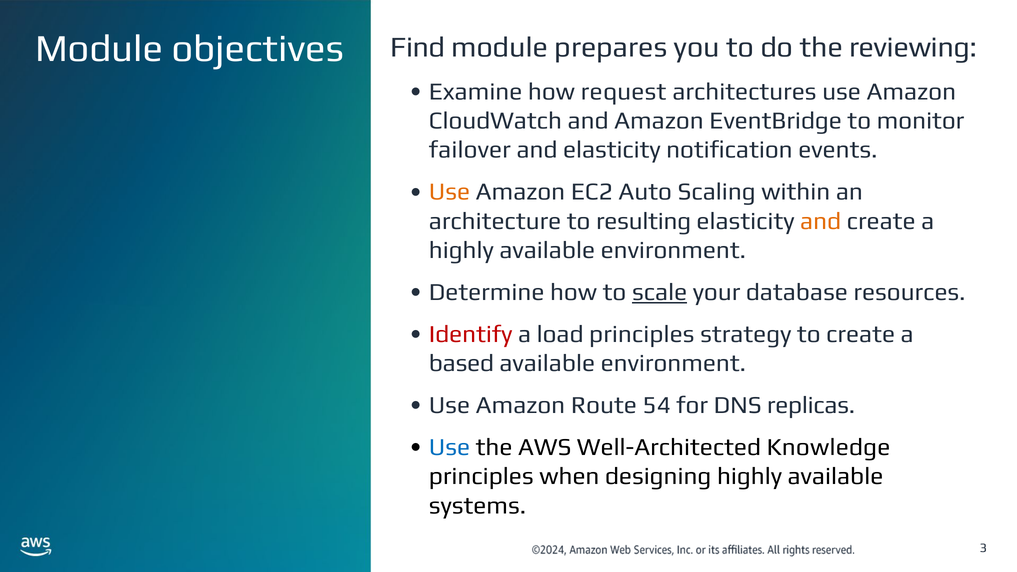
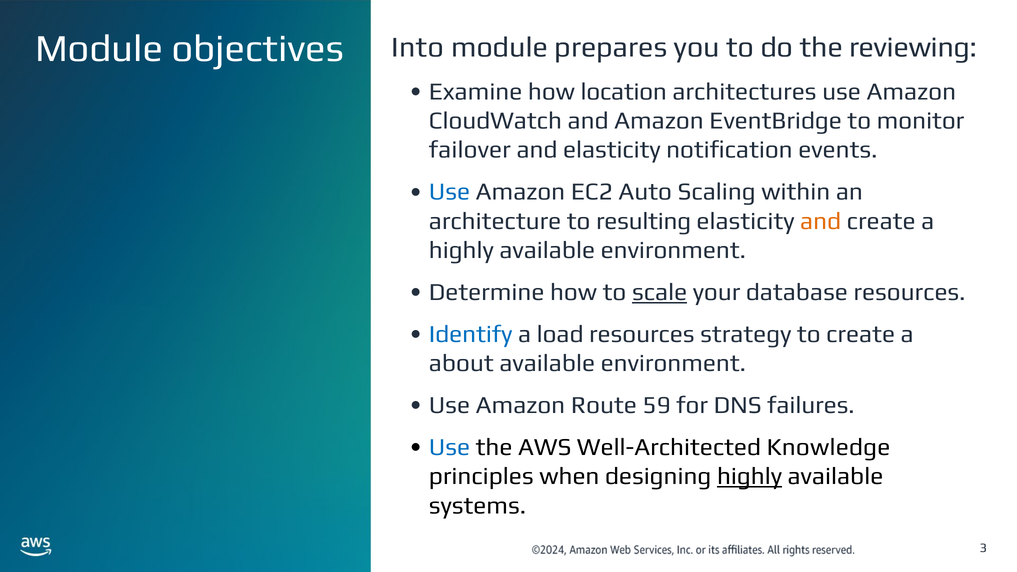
Find: Find -> Into
request: request -> location
Use at (449, 192) colour: orange -> blue
Identify colour: red -> blue
load principles: principles -> resources
based: based -> about
54: 54 -> 59
replicas: replicas -> failures
highly at (749, 476) underline: none -> present
